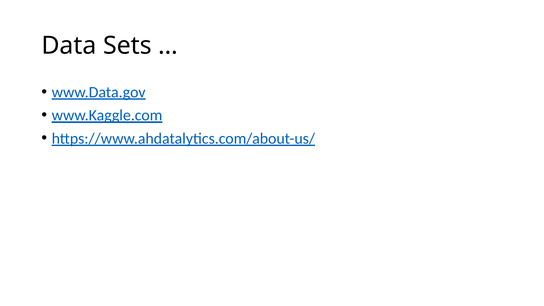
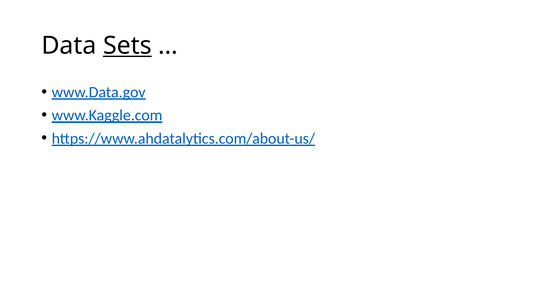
Sets underline: none -> present
